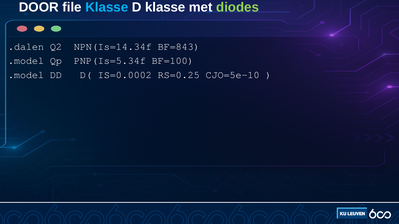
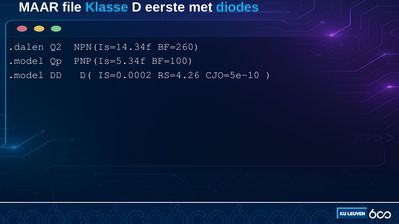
DOOR: DOOR -> MAAR
D klasse: klasse -> eerste
diodes colour: light green -> light blue
BF=843: BF=843 -> BF=260
RS=0.25: RS=0.25 -> RS=4.26
